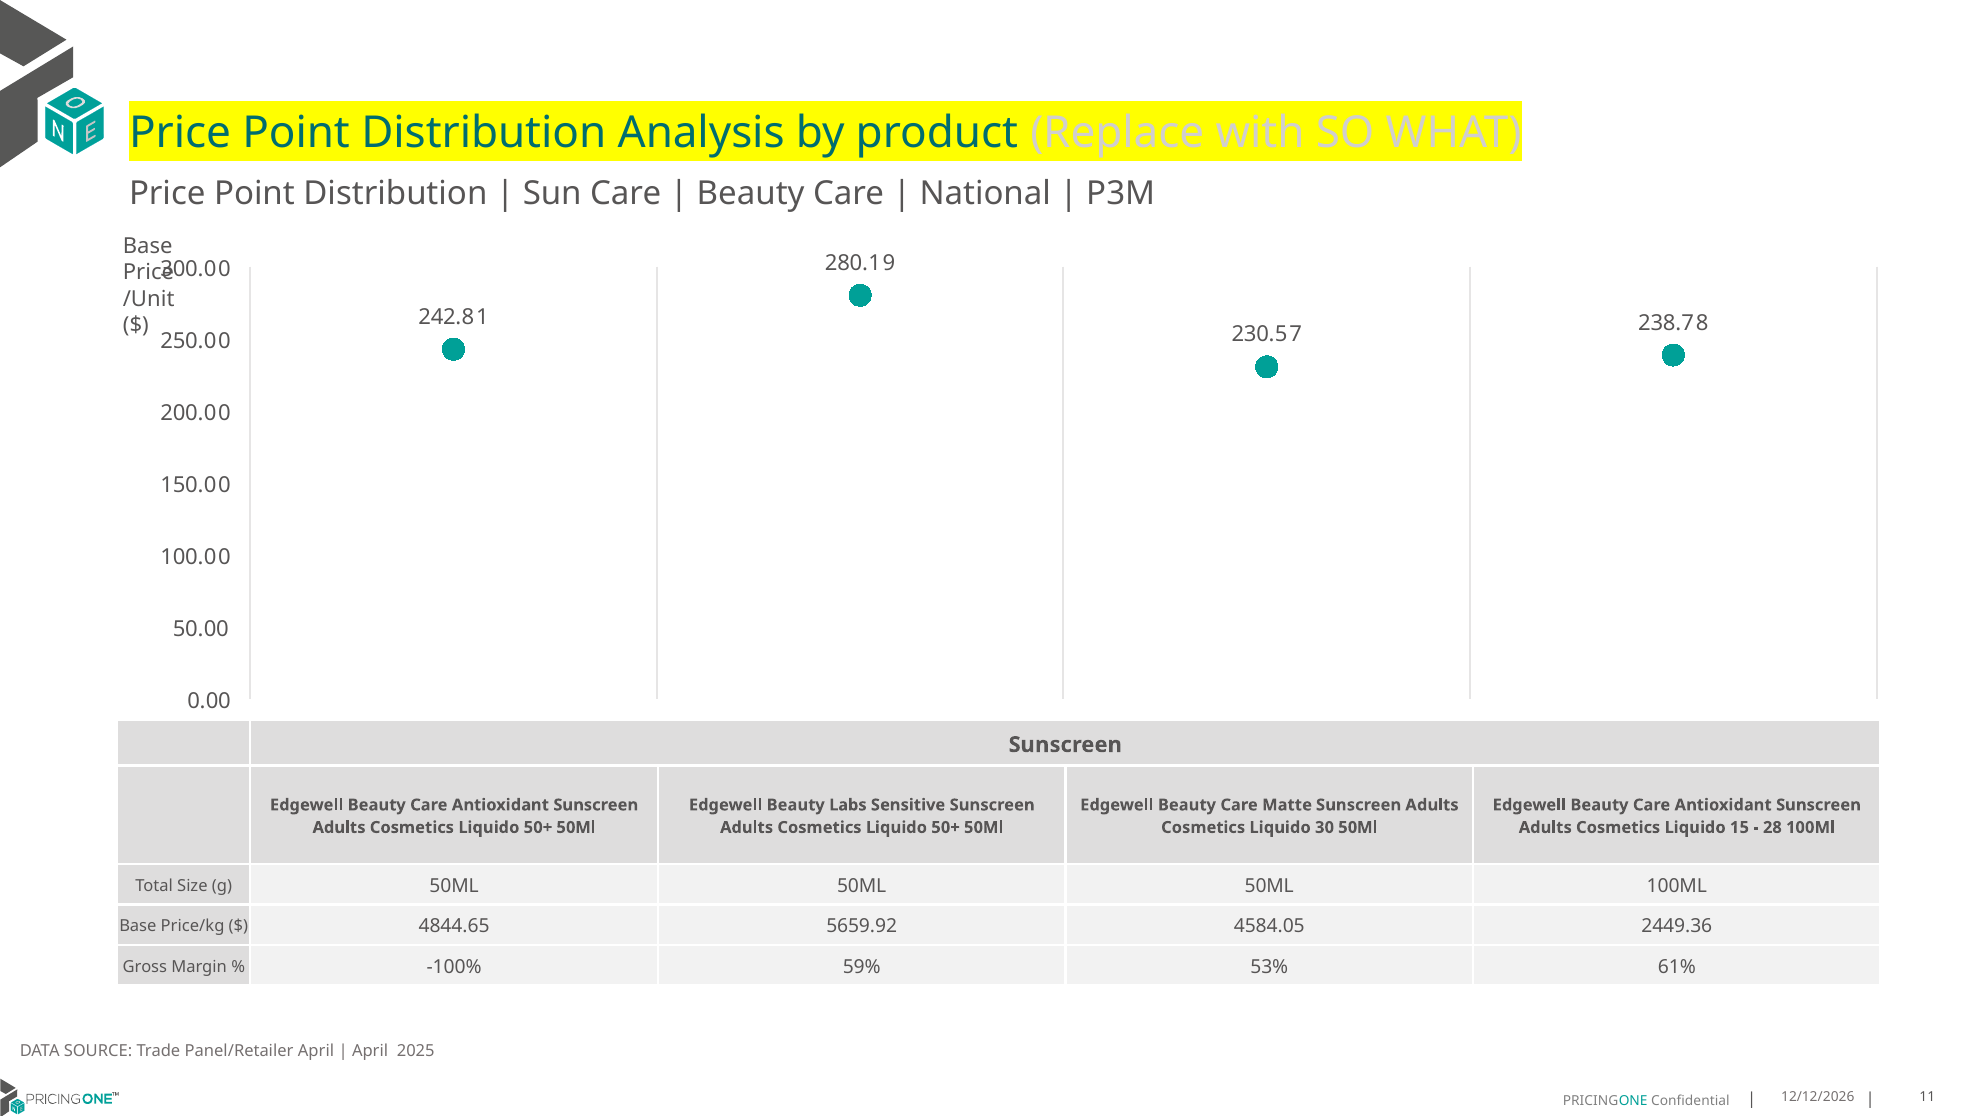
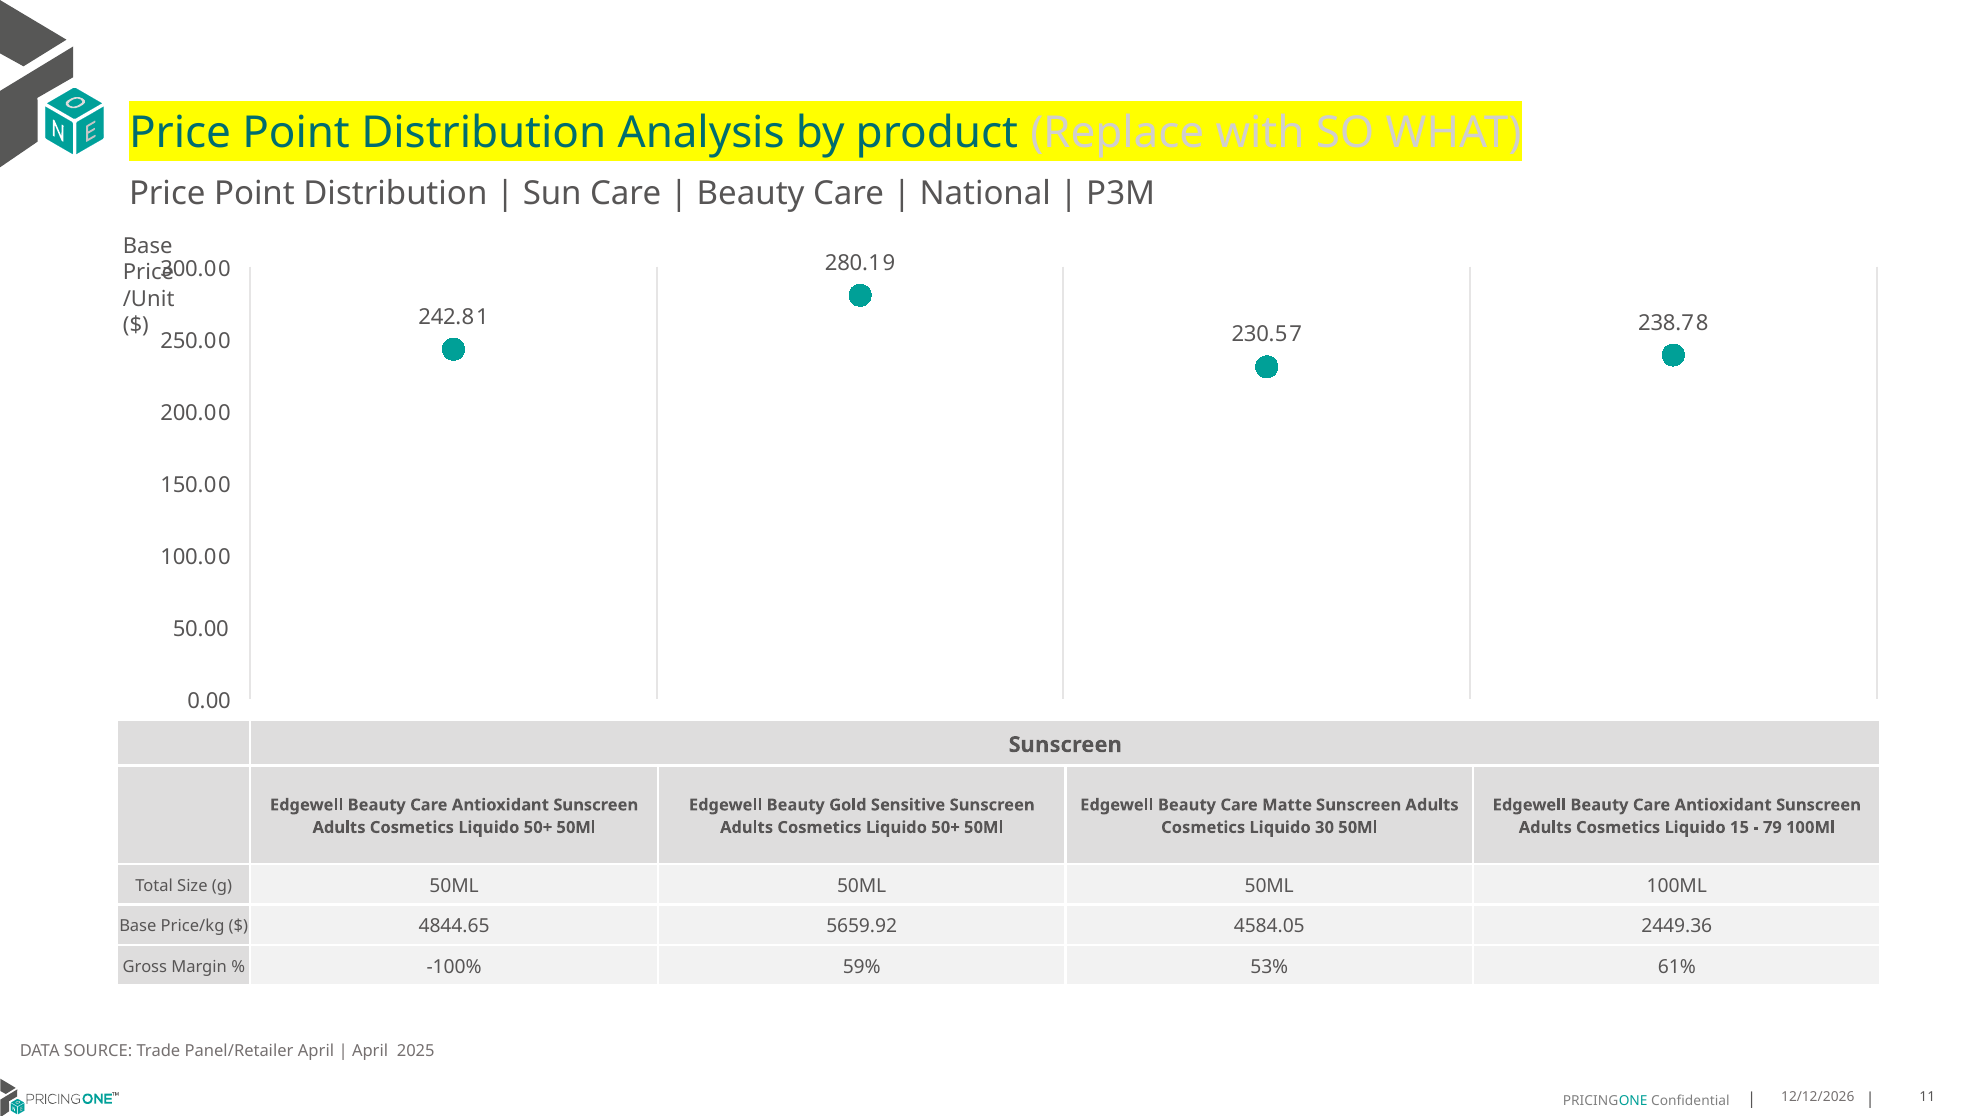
Labs: Labs -> Gold
28: 28 -> 79
